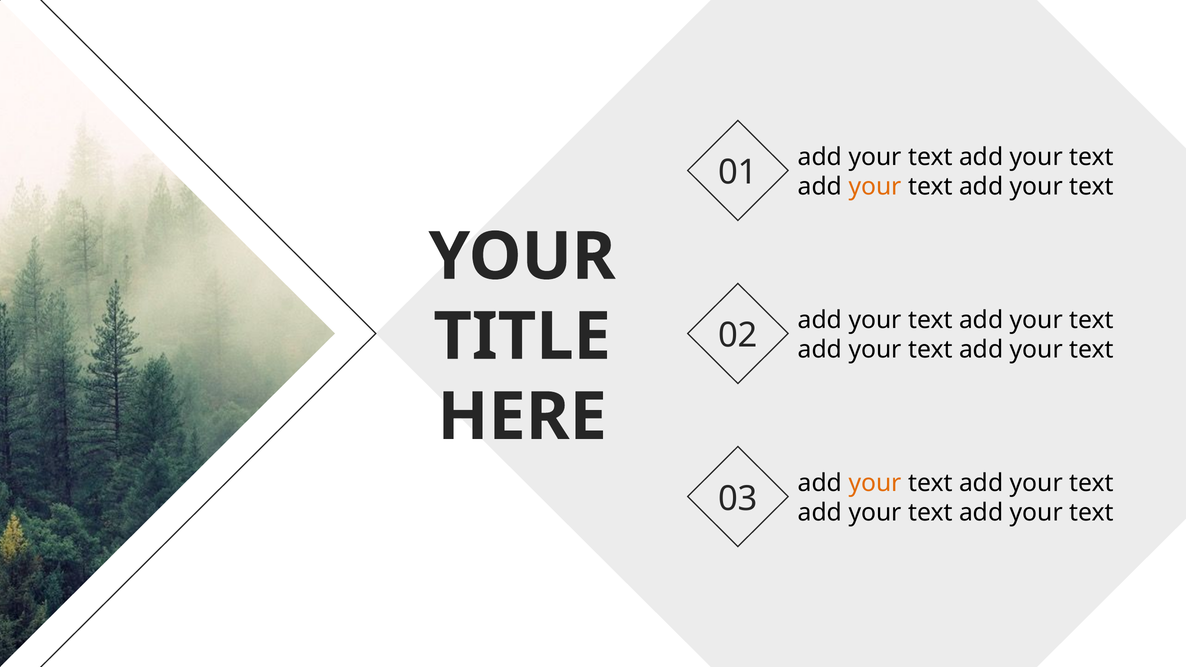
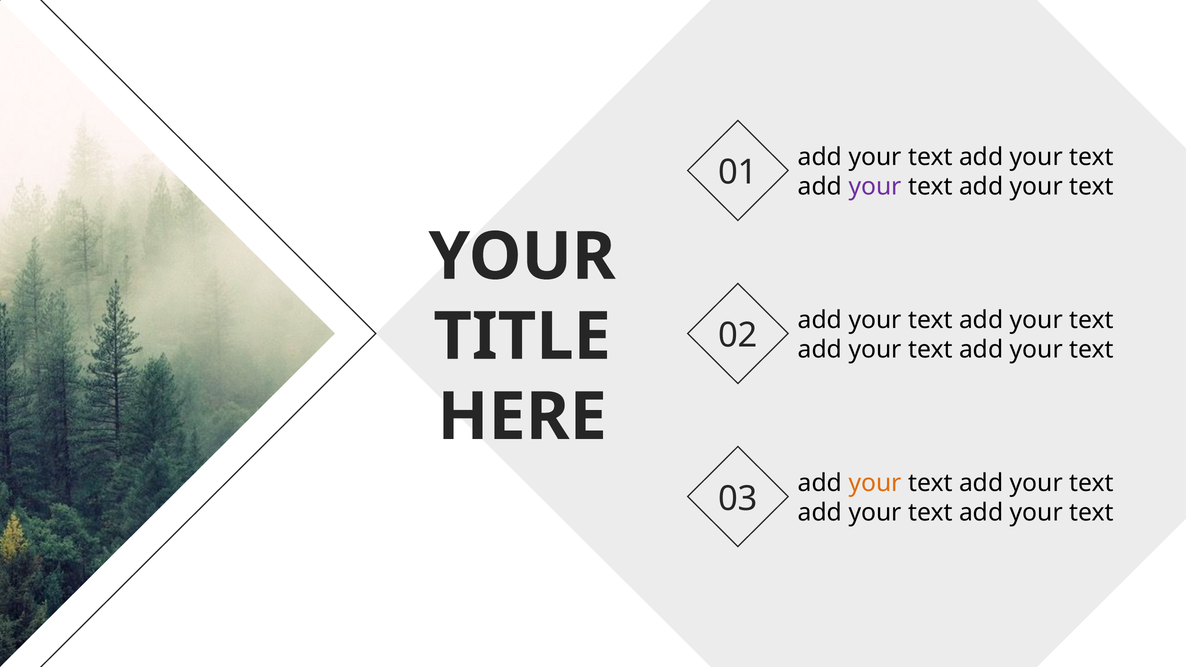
your at (875, 187) colour: orange -> purple
